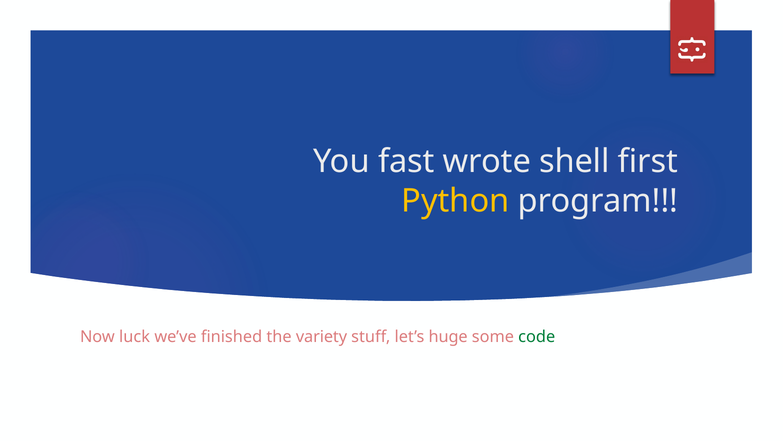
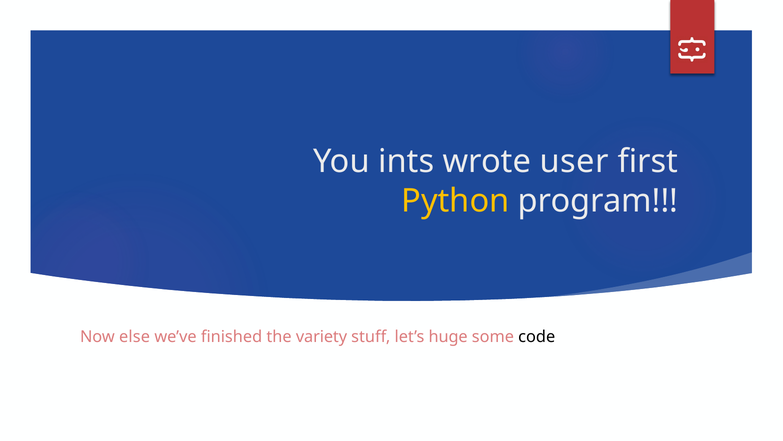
fast: fast -> ints
shell: shell -> user
luck: luck -> else
code colour: green -> black
